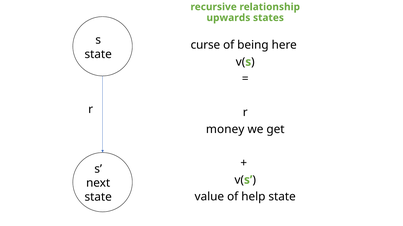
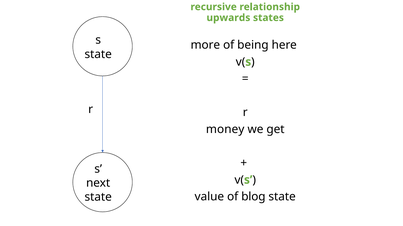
curse: curse -> more
help: help -> blog
